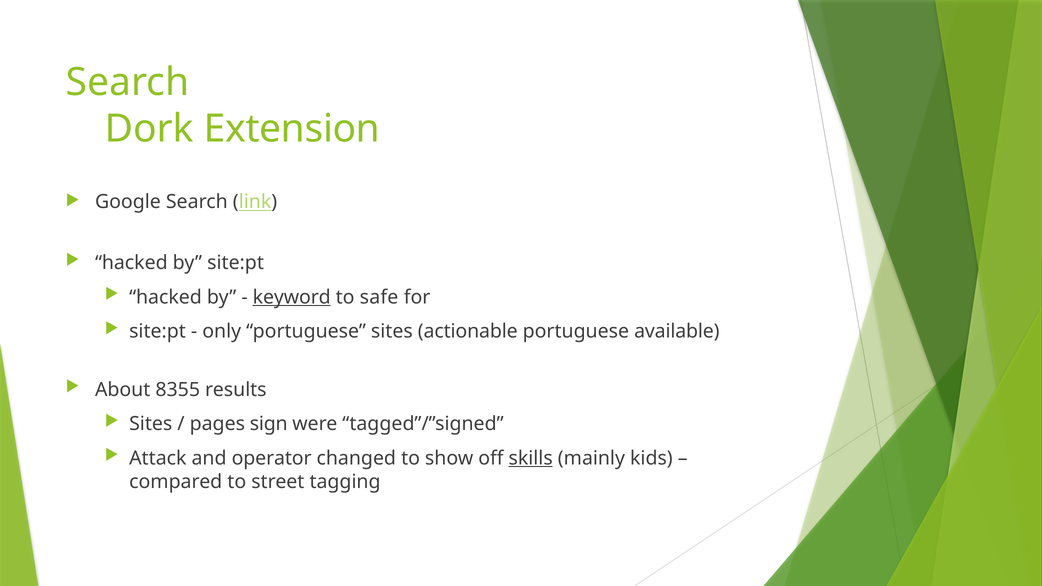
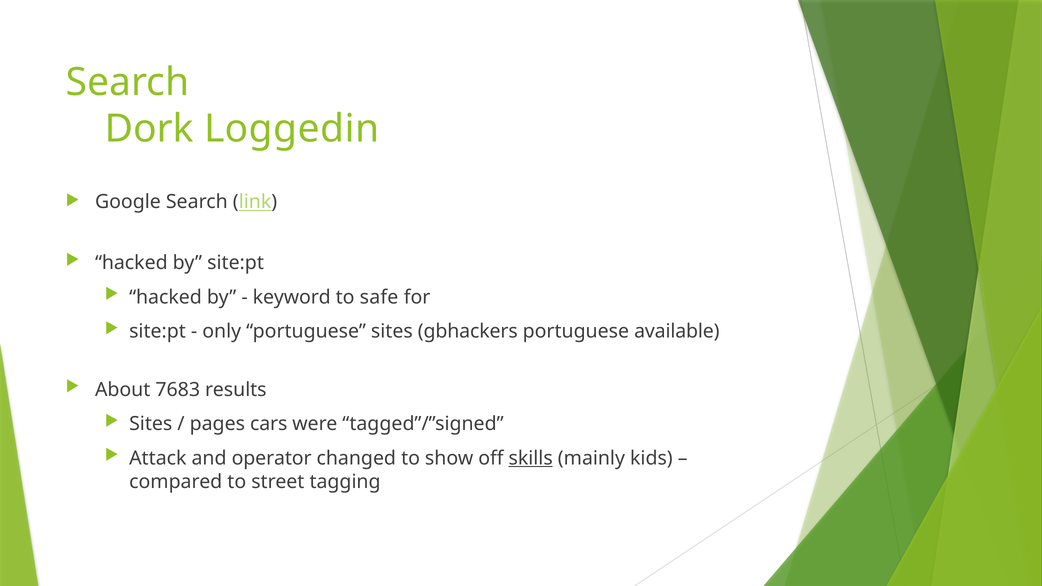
Extension: Extension -> Loggedin
keyword underline: present -> none
actionable: actionable -> gbhackers
8355: 8355 -> 7683
sign: sign -> cars
